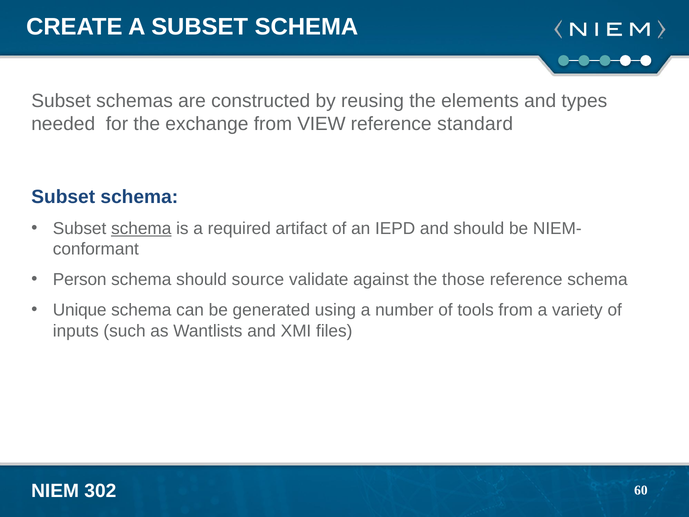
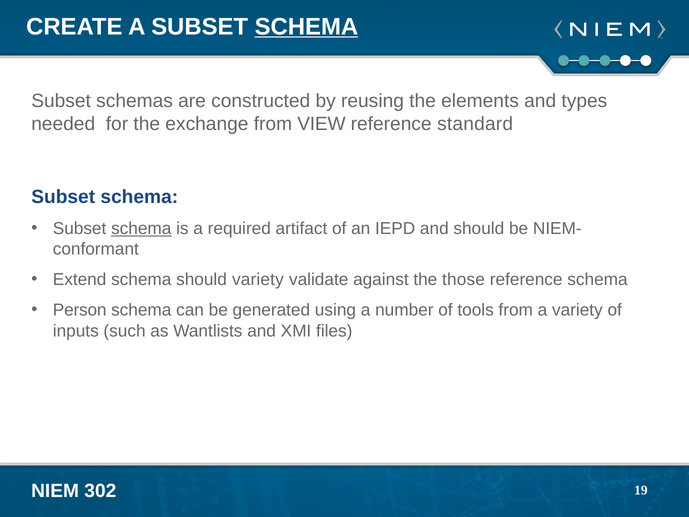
SCHEMA at (306, 27) underline: none -> present
Person: Person -> Extend
should source: source -> variety
Unique: Unique -> Person
60: 60 -> 19
